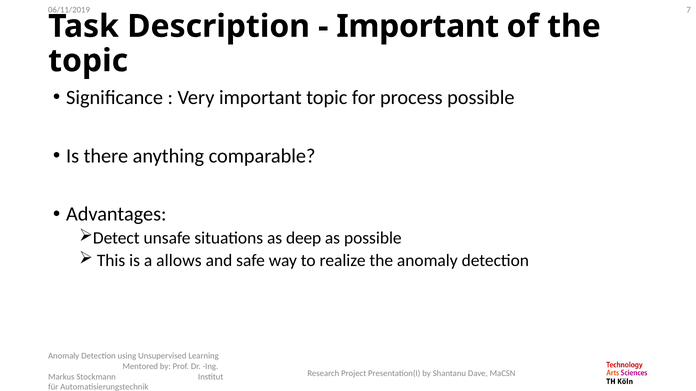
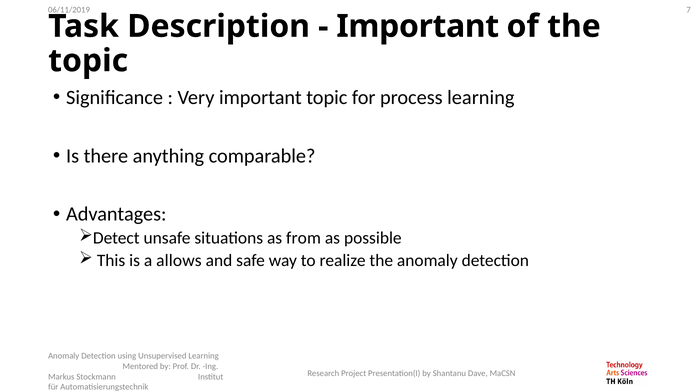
process possible: possible -> learning
deep: deep -> from
